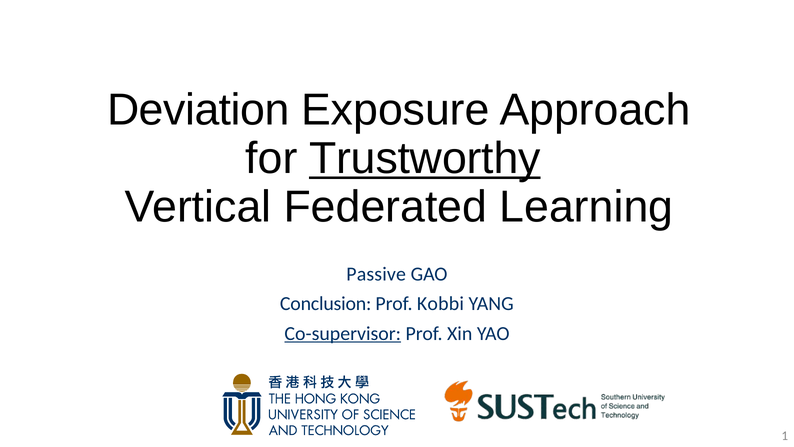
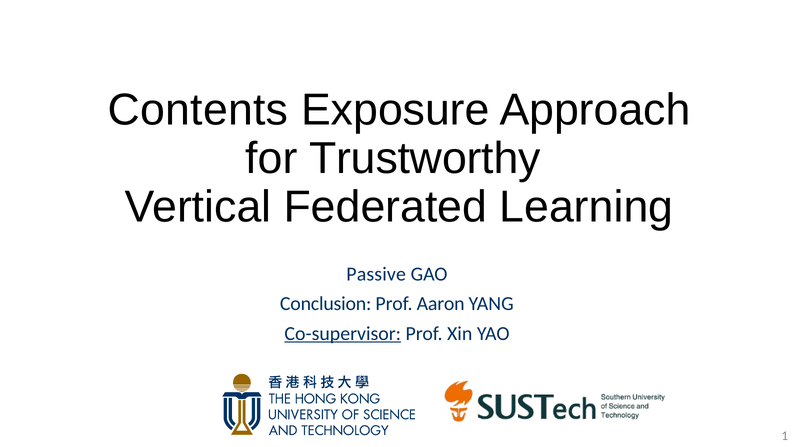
Deviation: Deviation -> Contents
Trustworthy underline: present -> none
Kobbi: Kobbi -> Aaron
